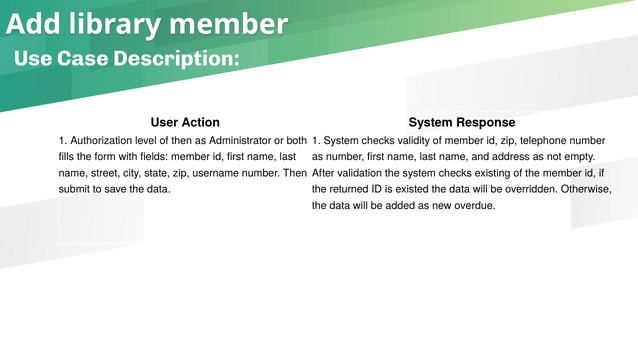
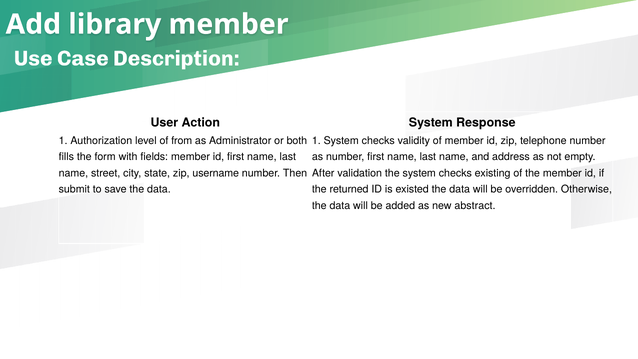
of then: then -> from
overdue: overdue -> abstract
